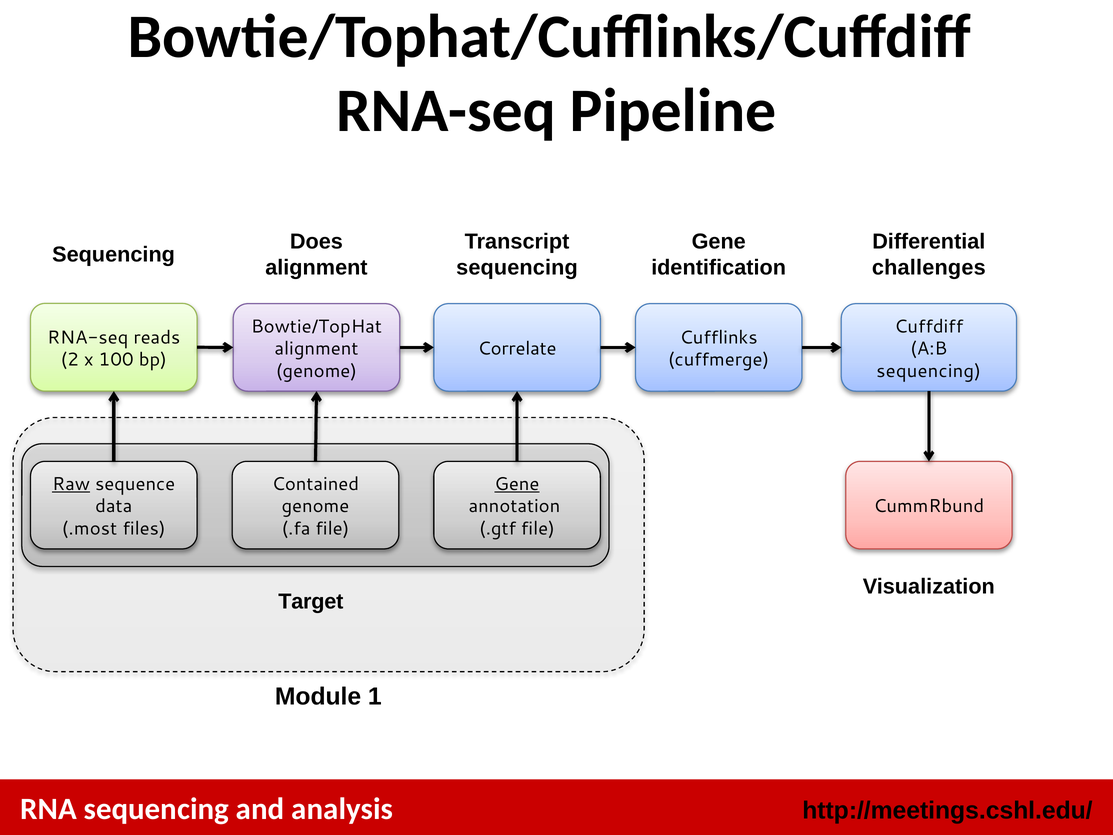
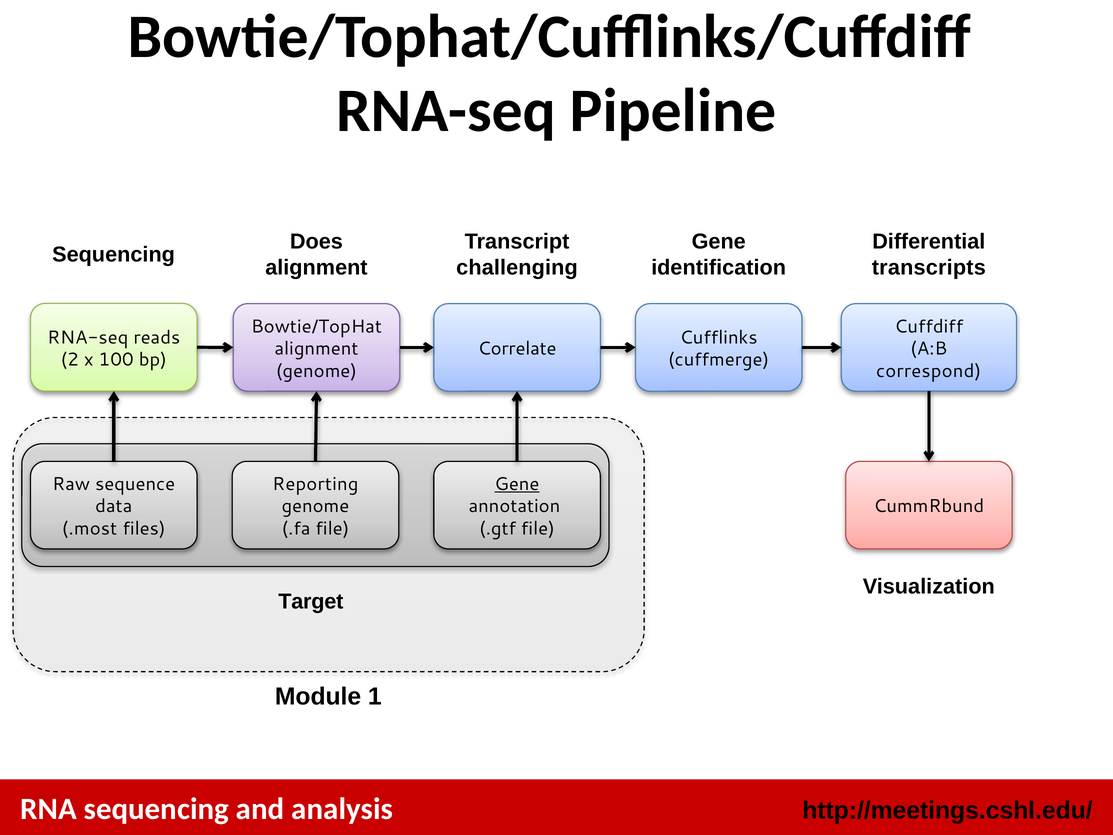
sequencing at (517, 267): sequencing -> challenging
challenges: challenges -> transcripts
sequencing at (929, 371): sequencing -> correspond
Raw underline: present -> none
Contained: Contained -> Reporting
